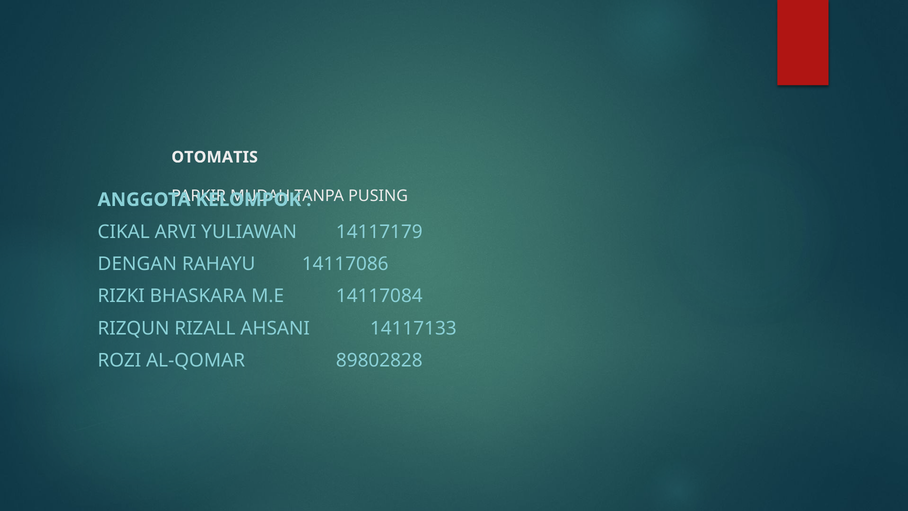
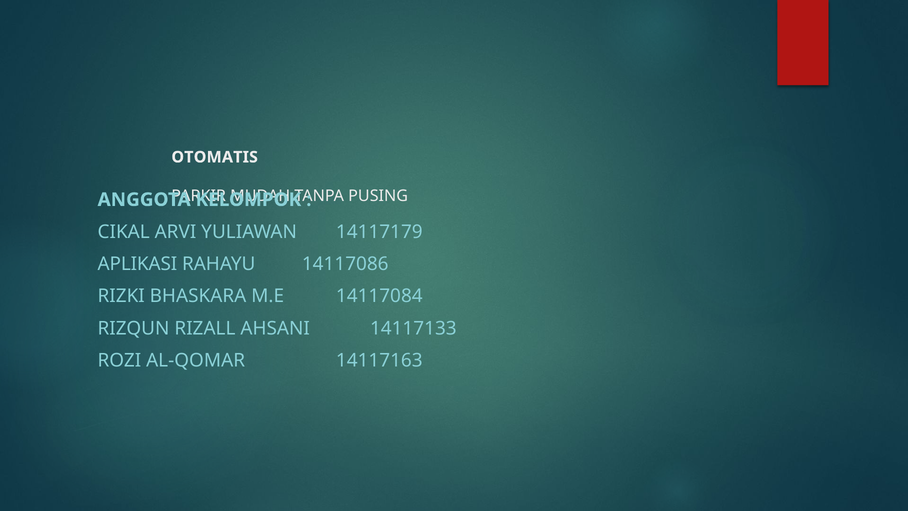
DENGAN: DENGAN -> APLIKASI
89802828: 89802828 -> 14117163
